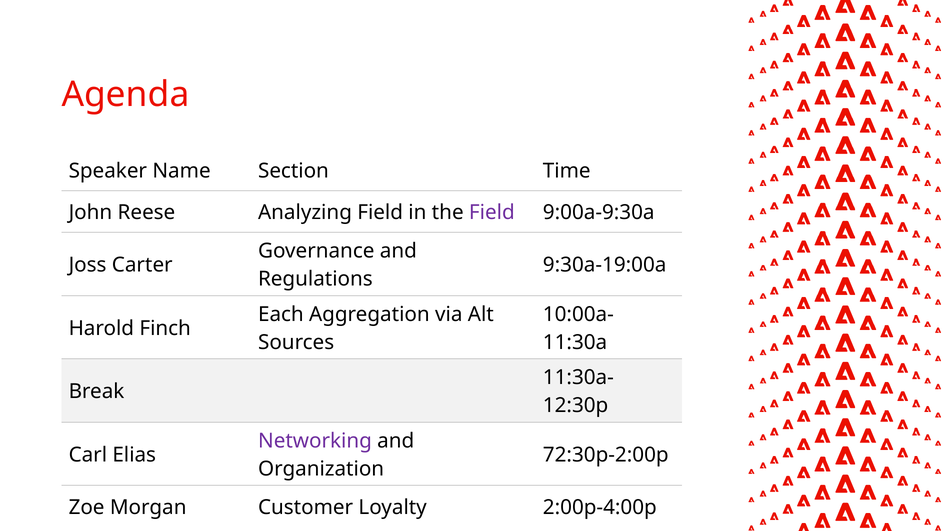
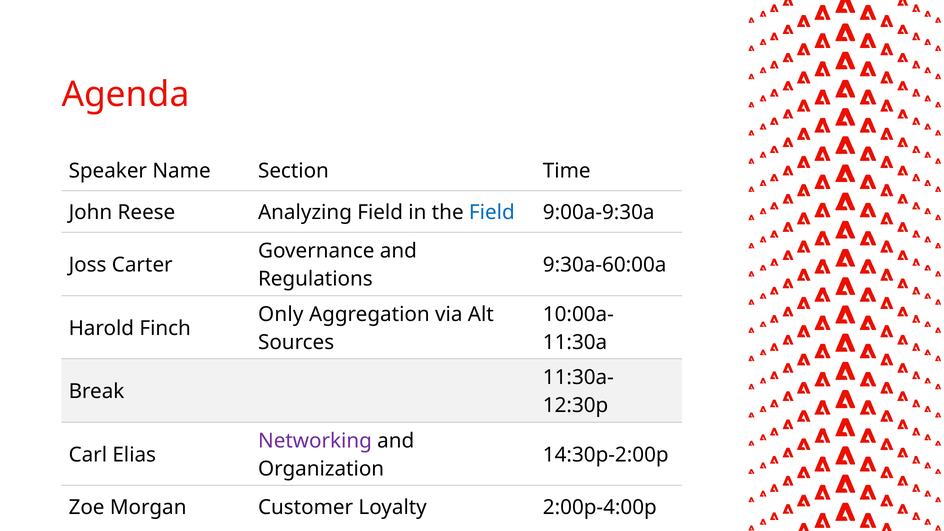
Field at (492, 213) colour: purple -> blue
9:30a-19:00a: 9:30a-19:00a -> 9:30a-60:00a
Each: Each -> Only
72:30p-2:00p: 72:30p-2:00p -> 14:30p-2:00p
